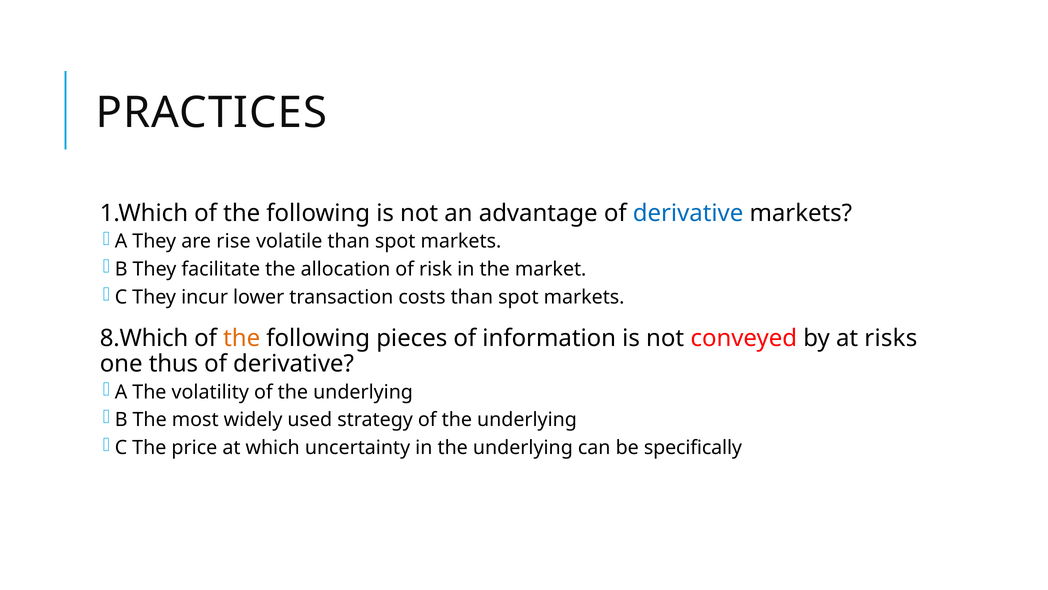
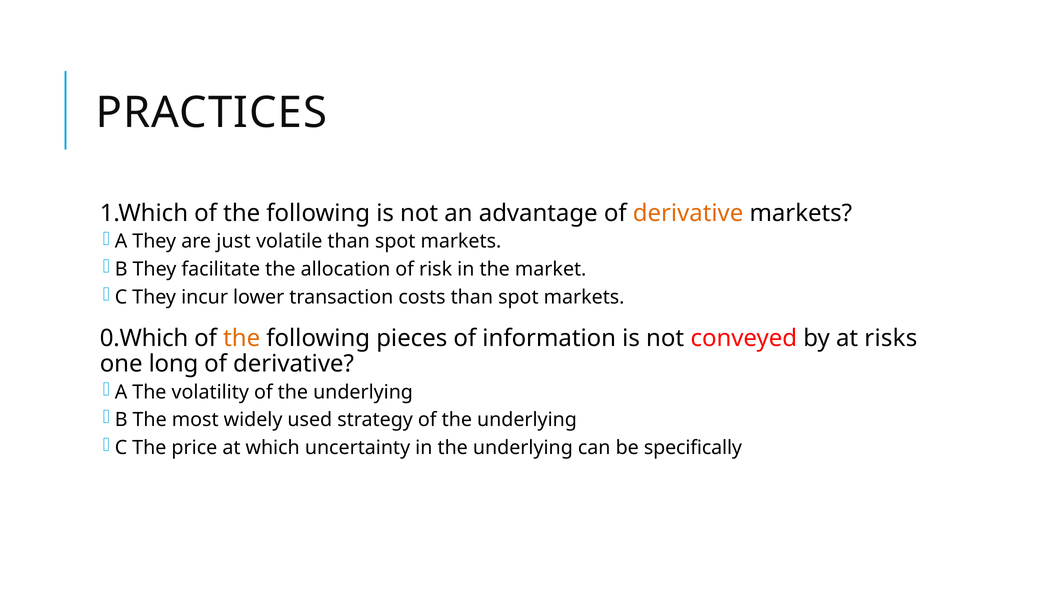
derivative at (688, 213) colour: blue -> orange
rise: rise -> just
8.Which: 8.Which -> 0.Which
thus: thus -> long
